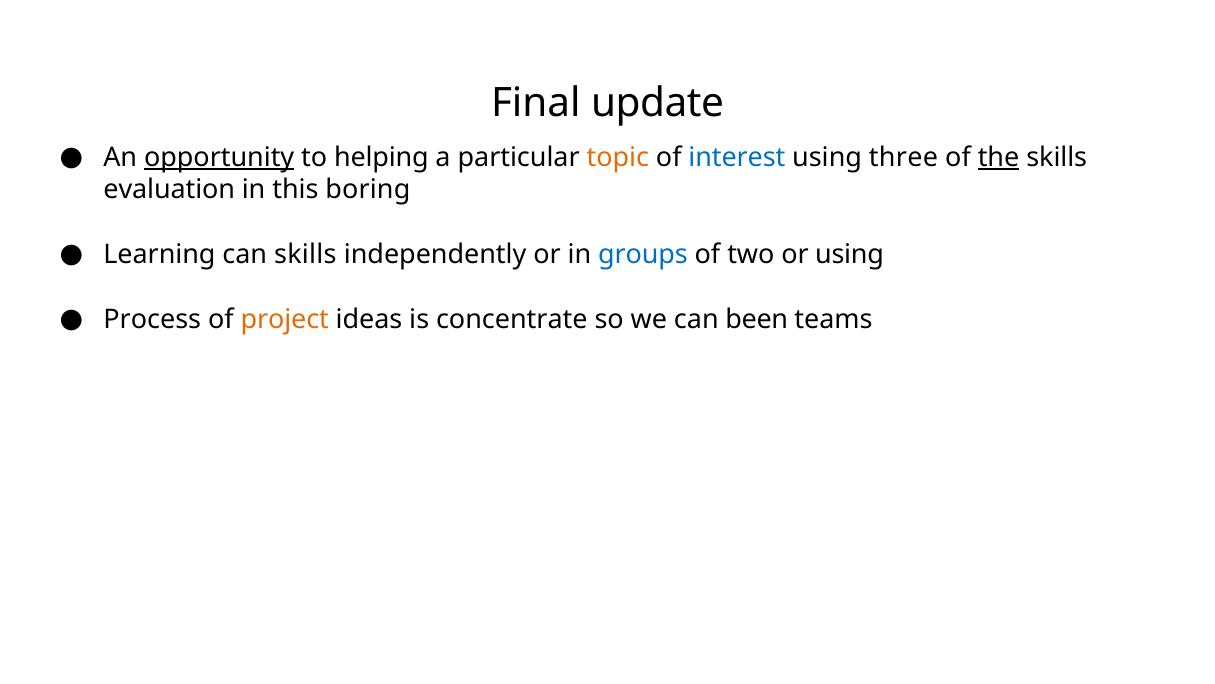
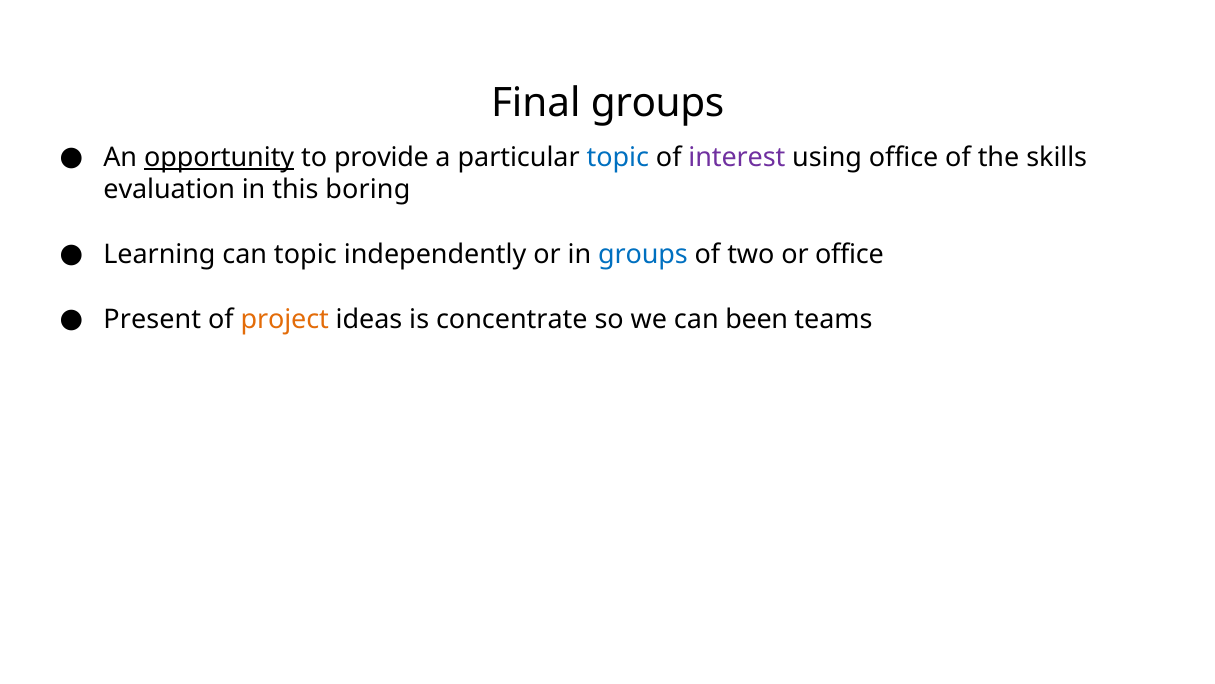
Final update: update -> groups
helping: helping -> provide
topic at (618, 157) colour: orange -> blue
interest colour: blue -> purple
using three: three -> office
the underline: present -> none
can skills: skills -> topic
or using: using -> office
Process: Process -> Present
